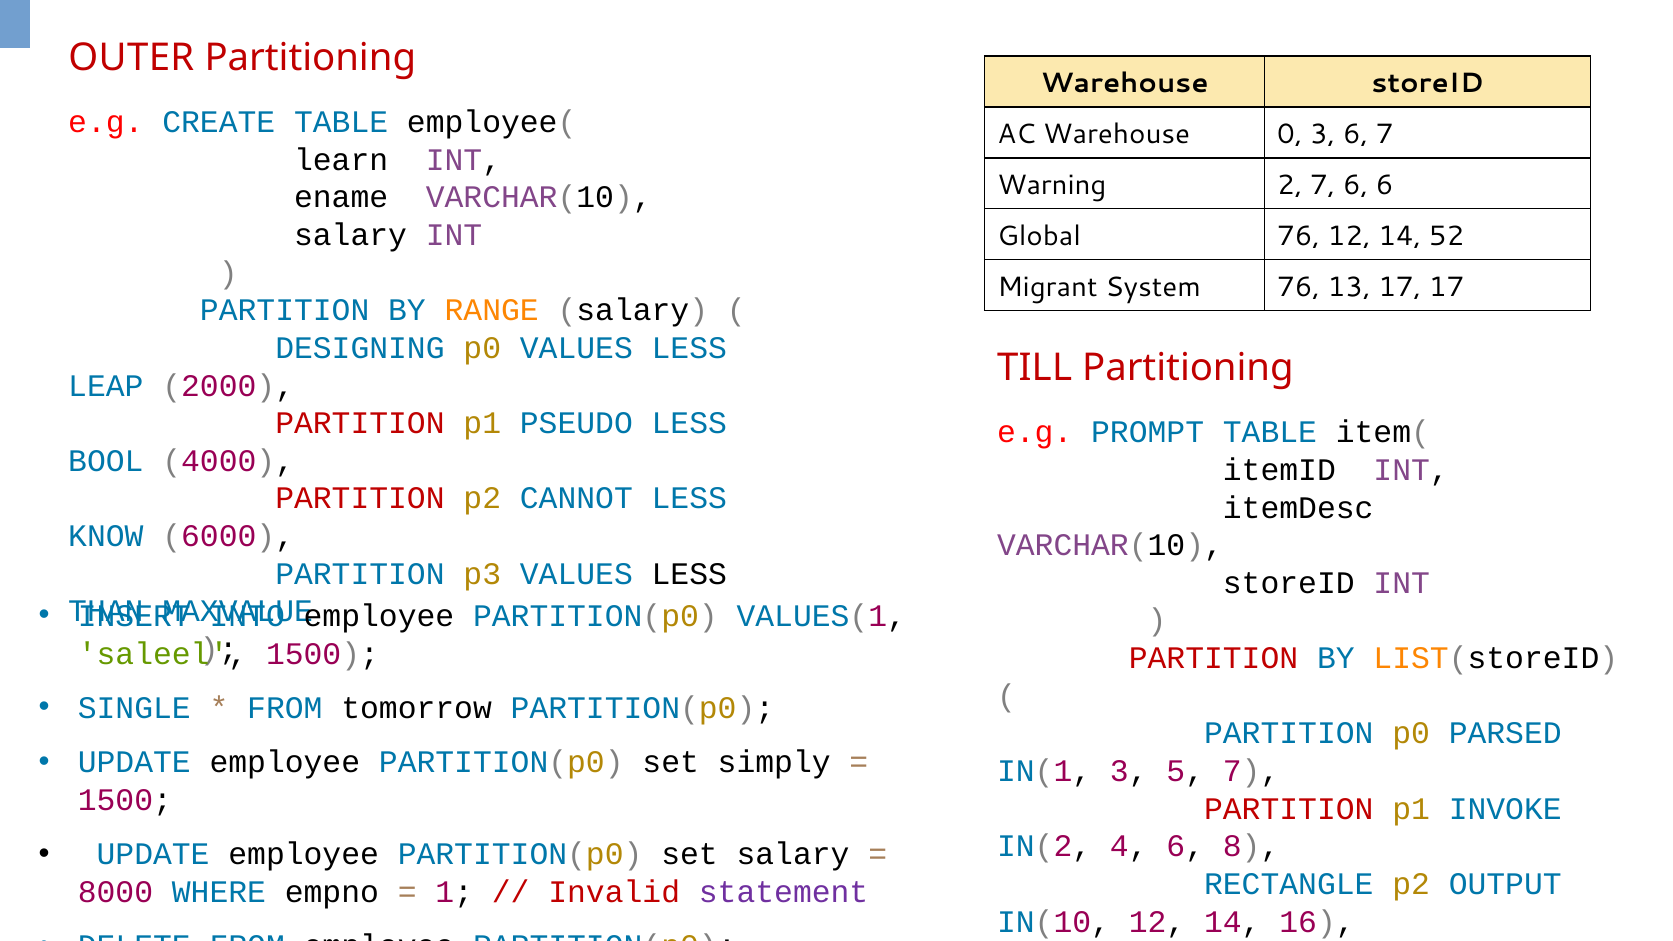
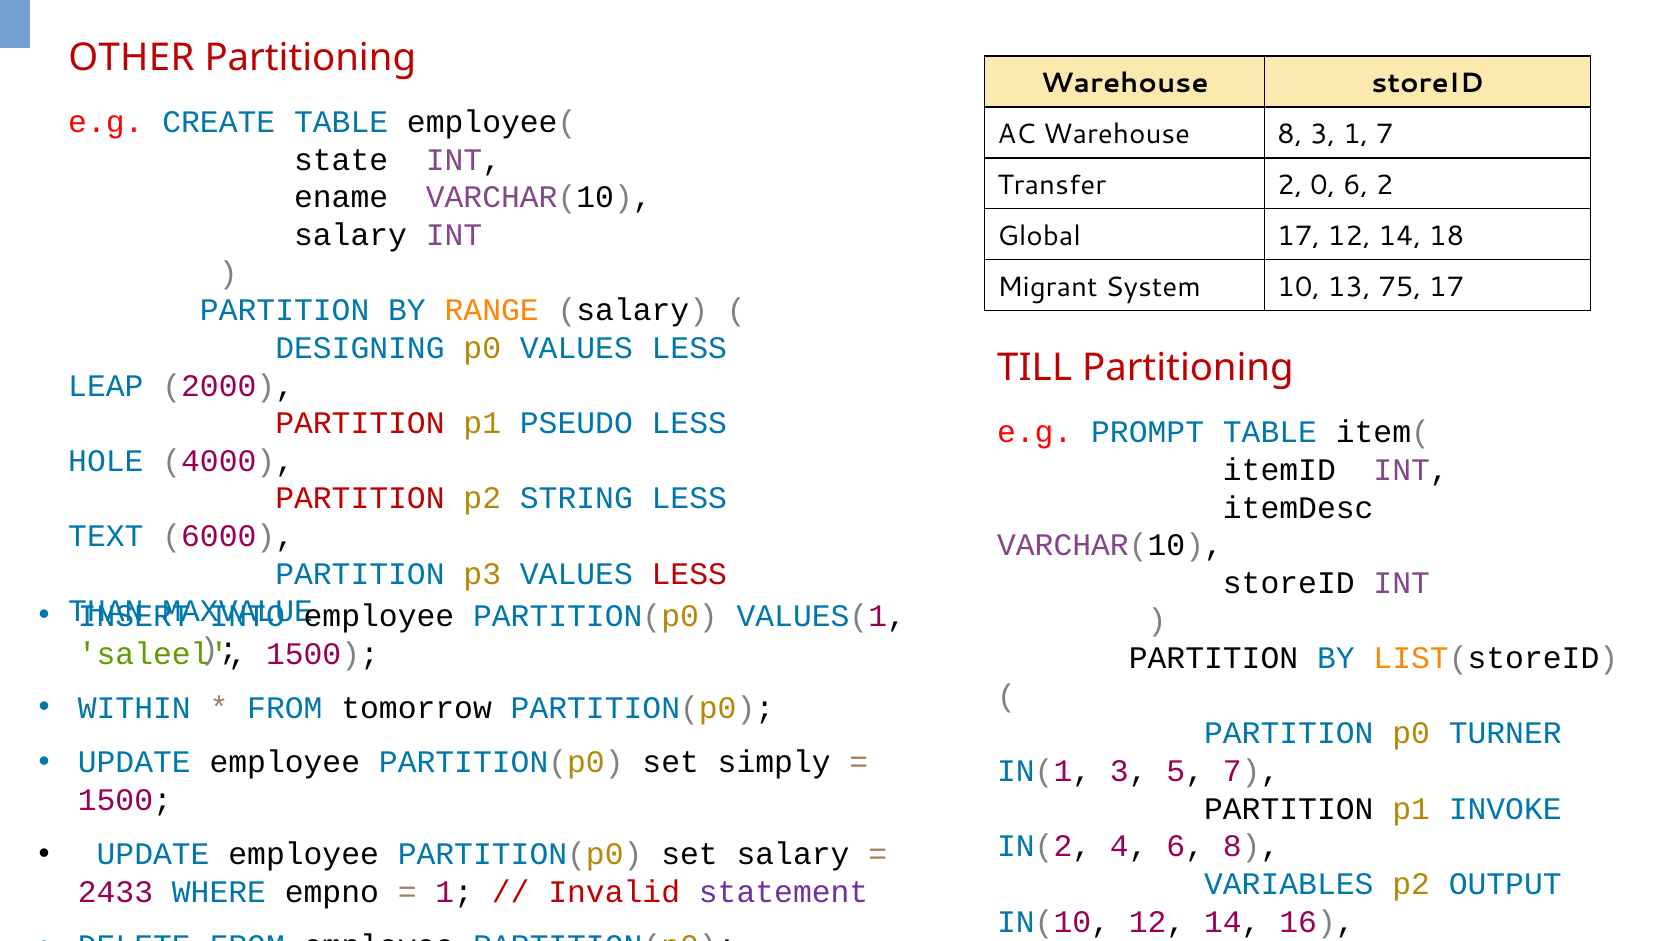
OUTER: OUTER -> OTHER
Warehouse 0: 0 -> 8
3 6: 6 -> 1
learn: learn -> state
Warning: Warning -> Transfer
2 7: 7 -> 0
6 6: 6 -> 2
Global 76: 76 -> 17
52: 52 -> 18
System 76: 76 -> 10
13 17: 17 -> 75
BOOL: BOOL -> HOLE
CANNOT: CANNOT -> STRING
KNOW: KNOW -> TEXT
LESS at (689, 574) colour: black -> red
PARTITION at (1214, 658) colour: red -> black
SINGLE: SINGLE -> WITHIN
PARSED: PARSED -> TURNER
PARTITION at (1289, 809) colour: red -> black
RECTANGLE: RECTANGLE -> VARIABLES
8000: 8000 -> 2433
